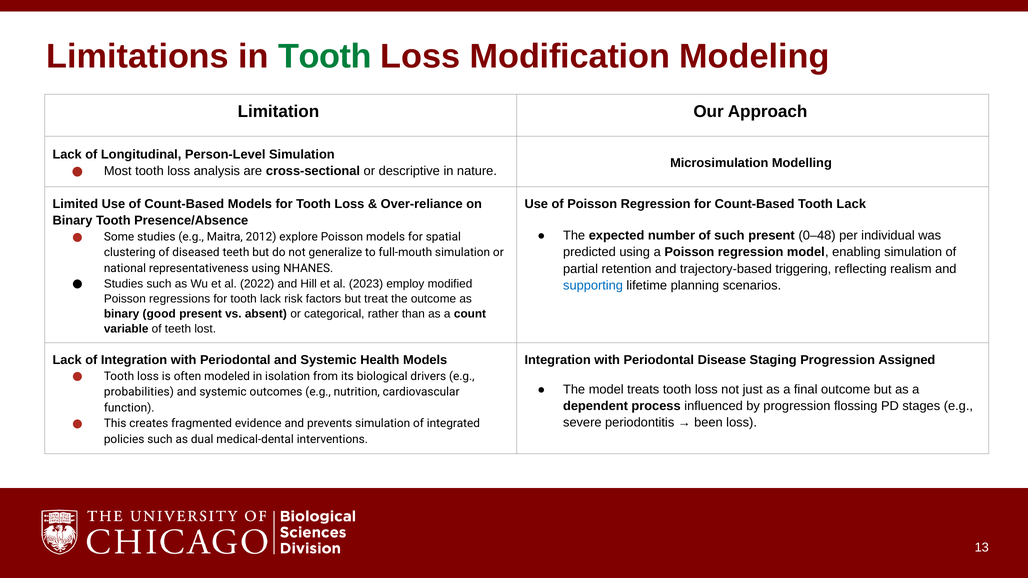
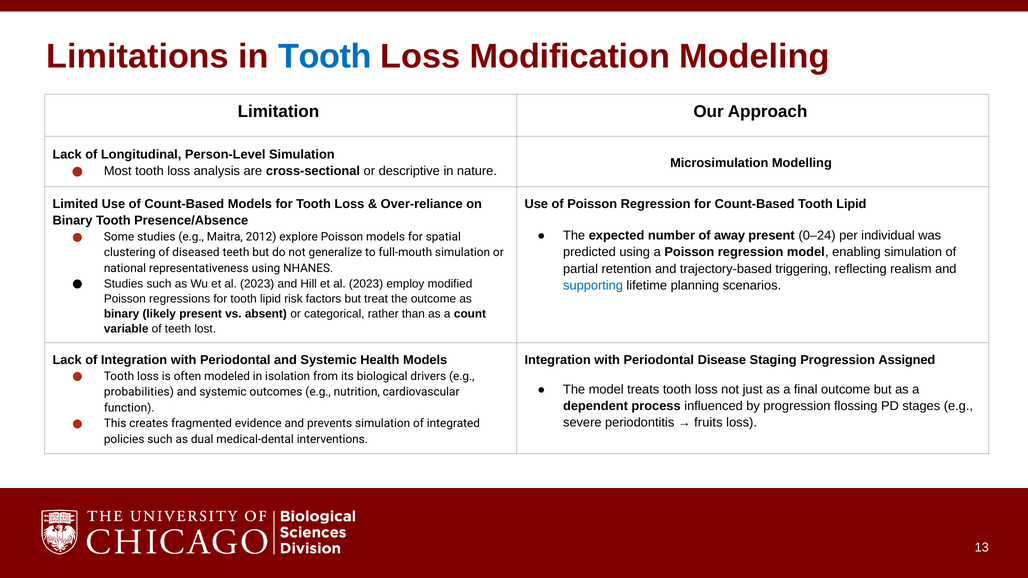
Tooth at (325, 56) colour: green -> blue
Count-Based Tooth Lack: Lack -> Lipid
of such: such -> away
0–48: 0–48 -> 0–24
Wu et al 2022: 2022 -> 2023
for tooth lack: lack -> lipid
good: good -> likely
been: been -> fruits
